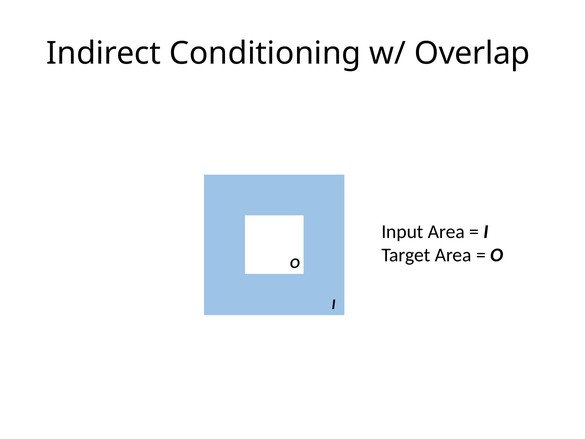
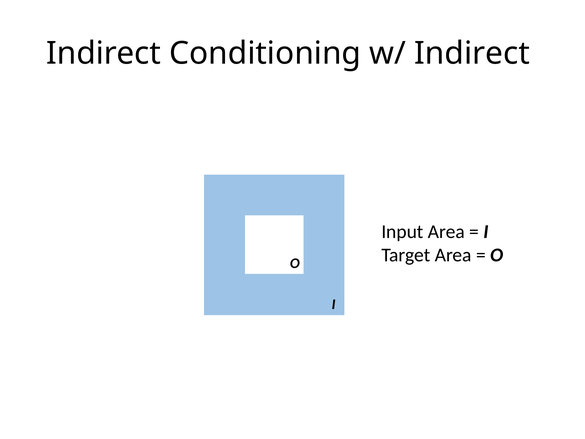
w/ Overlap: Overlap -> Indirect
